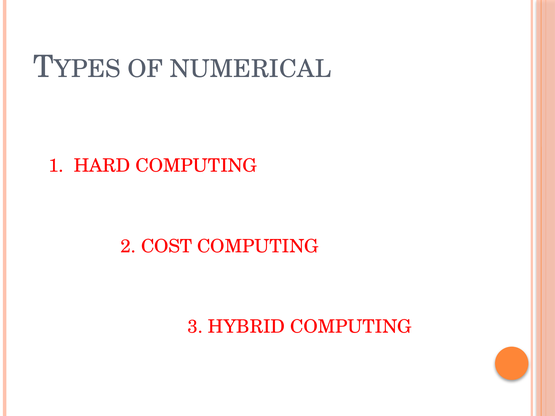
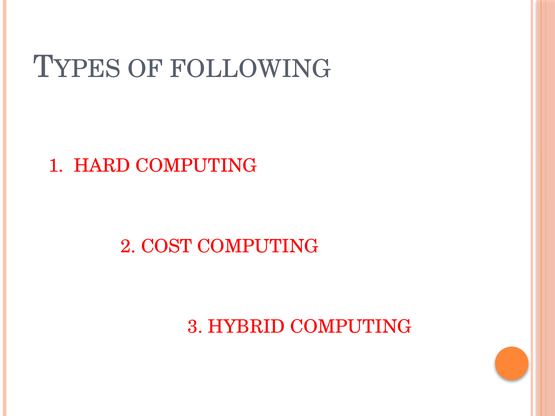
NUMERICAL: NUMERICAL -> FOLLOWING
